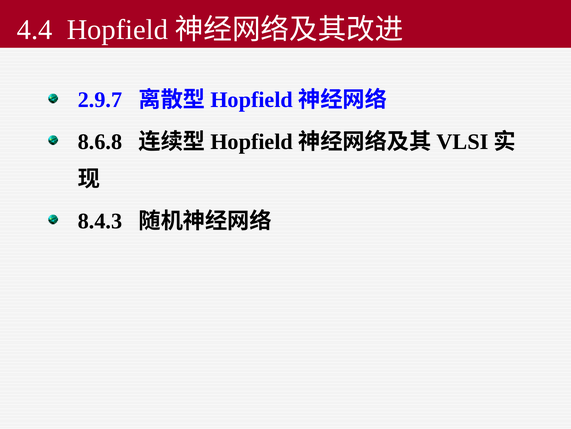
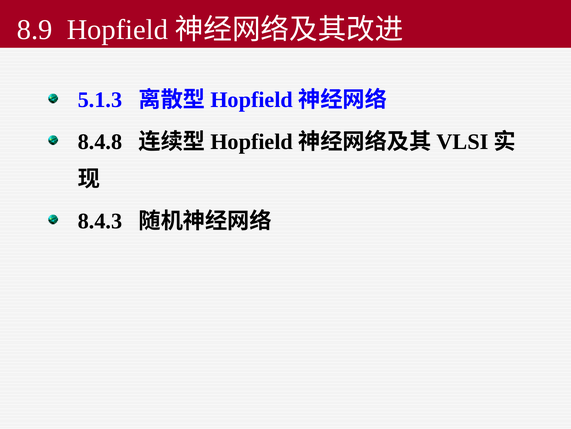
4.4: 4.4 -> 8.9
2.9.7: 2.9.7 -> 5.1.3
8.6.8: 8.6.8 -> 8.4.8
